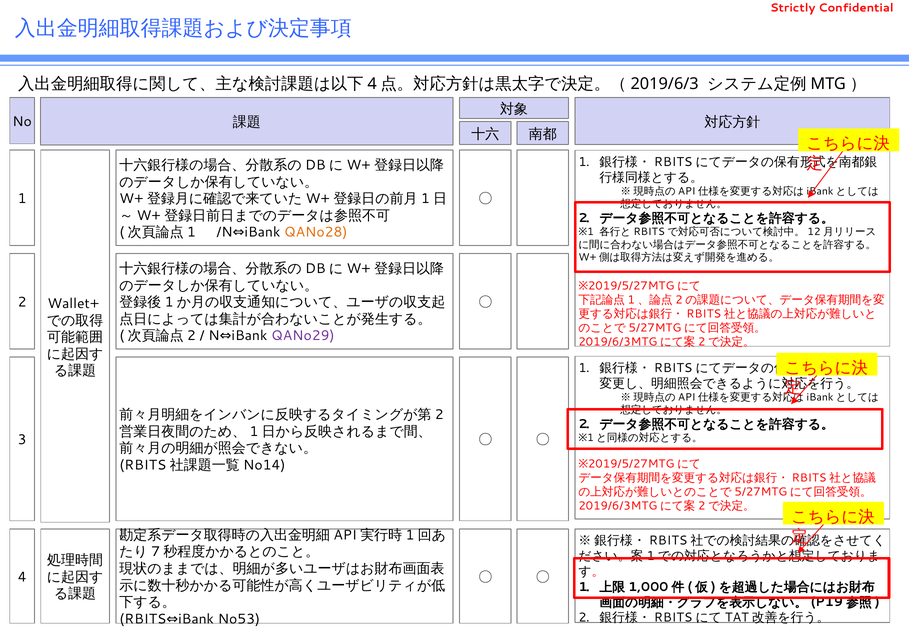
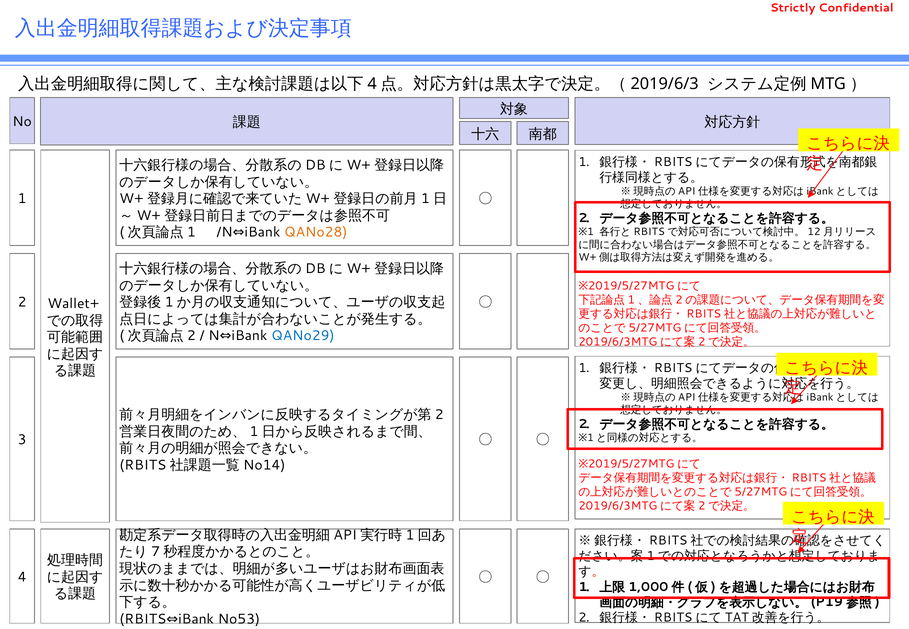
QANo29 colour: purple -> blue
